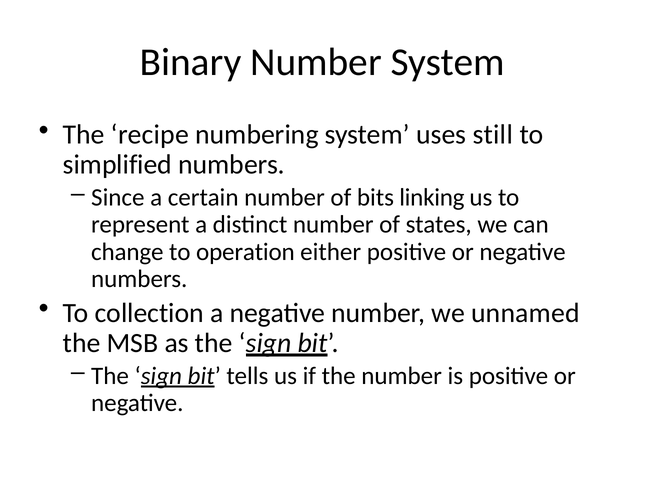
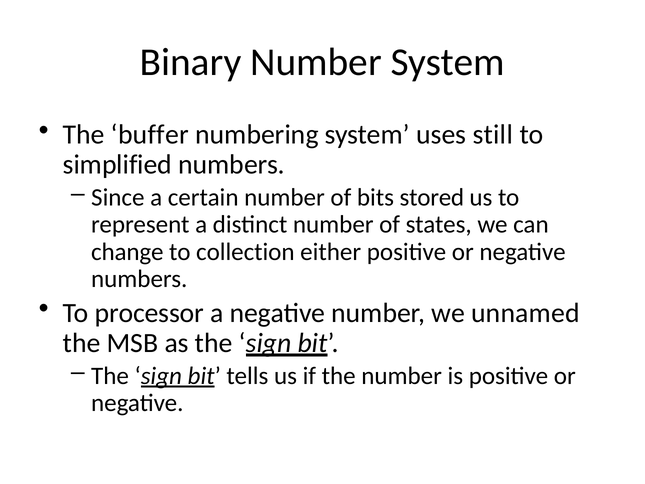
recipe: recipe -> buffer
linking: linking -> stored
operation: operation -> collection
collection: collection -> processor
